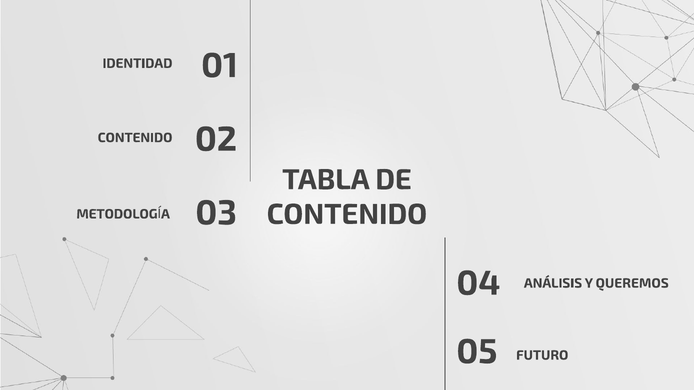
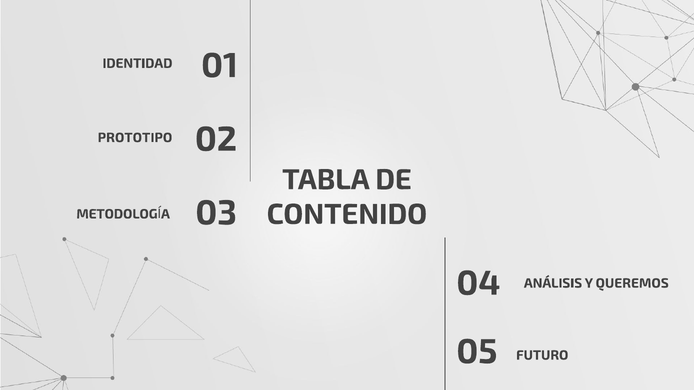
CONTENIDO at (135, 138): CONTENIDO -> PROTOTIPO
